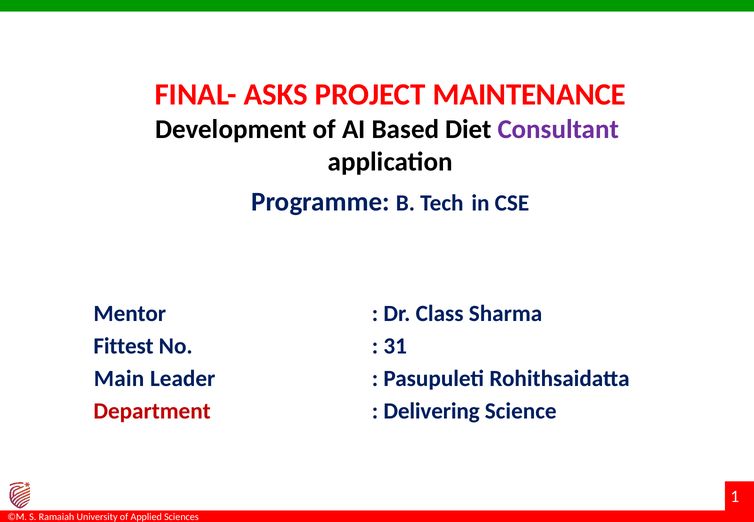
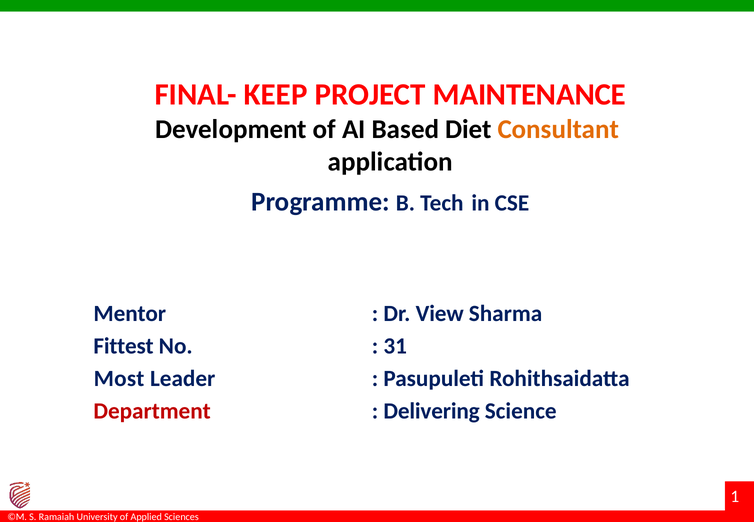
ASKS: ASKS -> KEEP
Consultant colour: purple -> orange
Class: Class -> View
Main: Main -> Most
